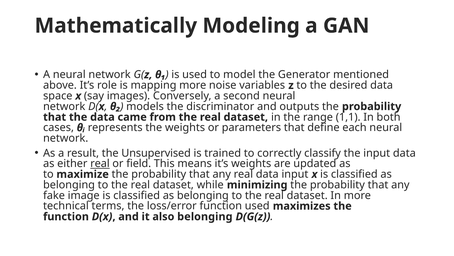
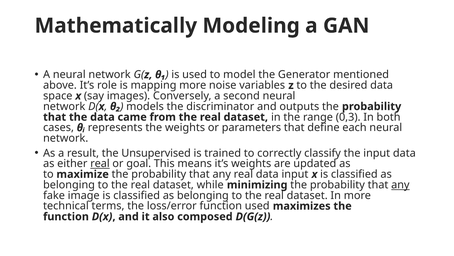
1,1: 1,1 -> 0,3
field: field -> goal
any at (400, 184) underline: none -> present
also belonging: belonging -> composed
